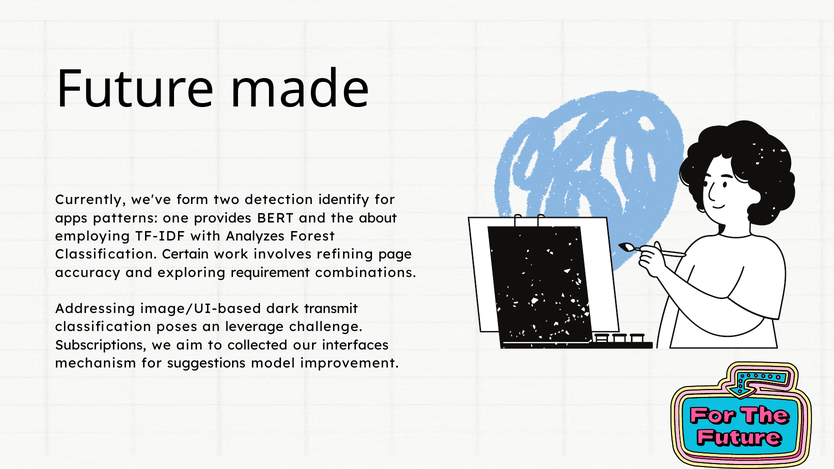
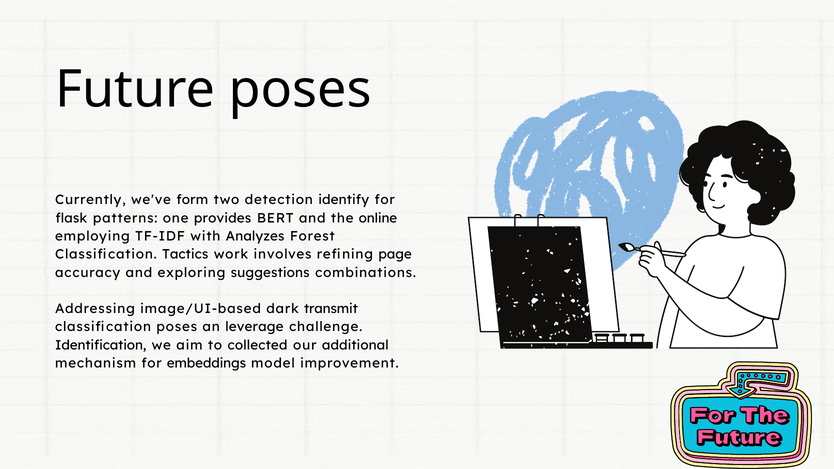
Future made: made -> poses
apps: apps -> flask
about: about -> online
Certain: Certain -> Tactics
requirement: requirement -> suggestions
Subscriptions: Subscriptions -> Identification
interfaces: interfaces -> additional
suggestions: suggestions -> embeddings
